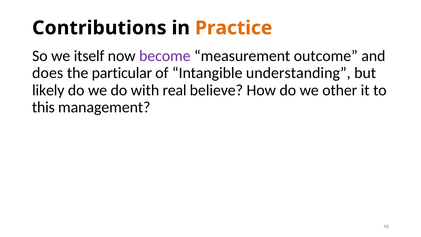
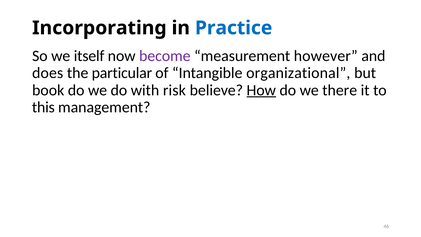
Contributions: Contributions -> Incorporating
Practice colour: orange -> blue
outcome: outcome -> however
understanding: understanding -> organizational
likely: likely -> book
real: real -> risk
How underline: none -> present
other: other -> there
